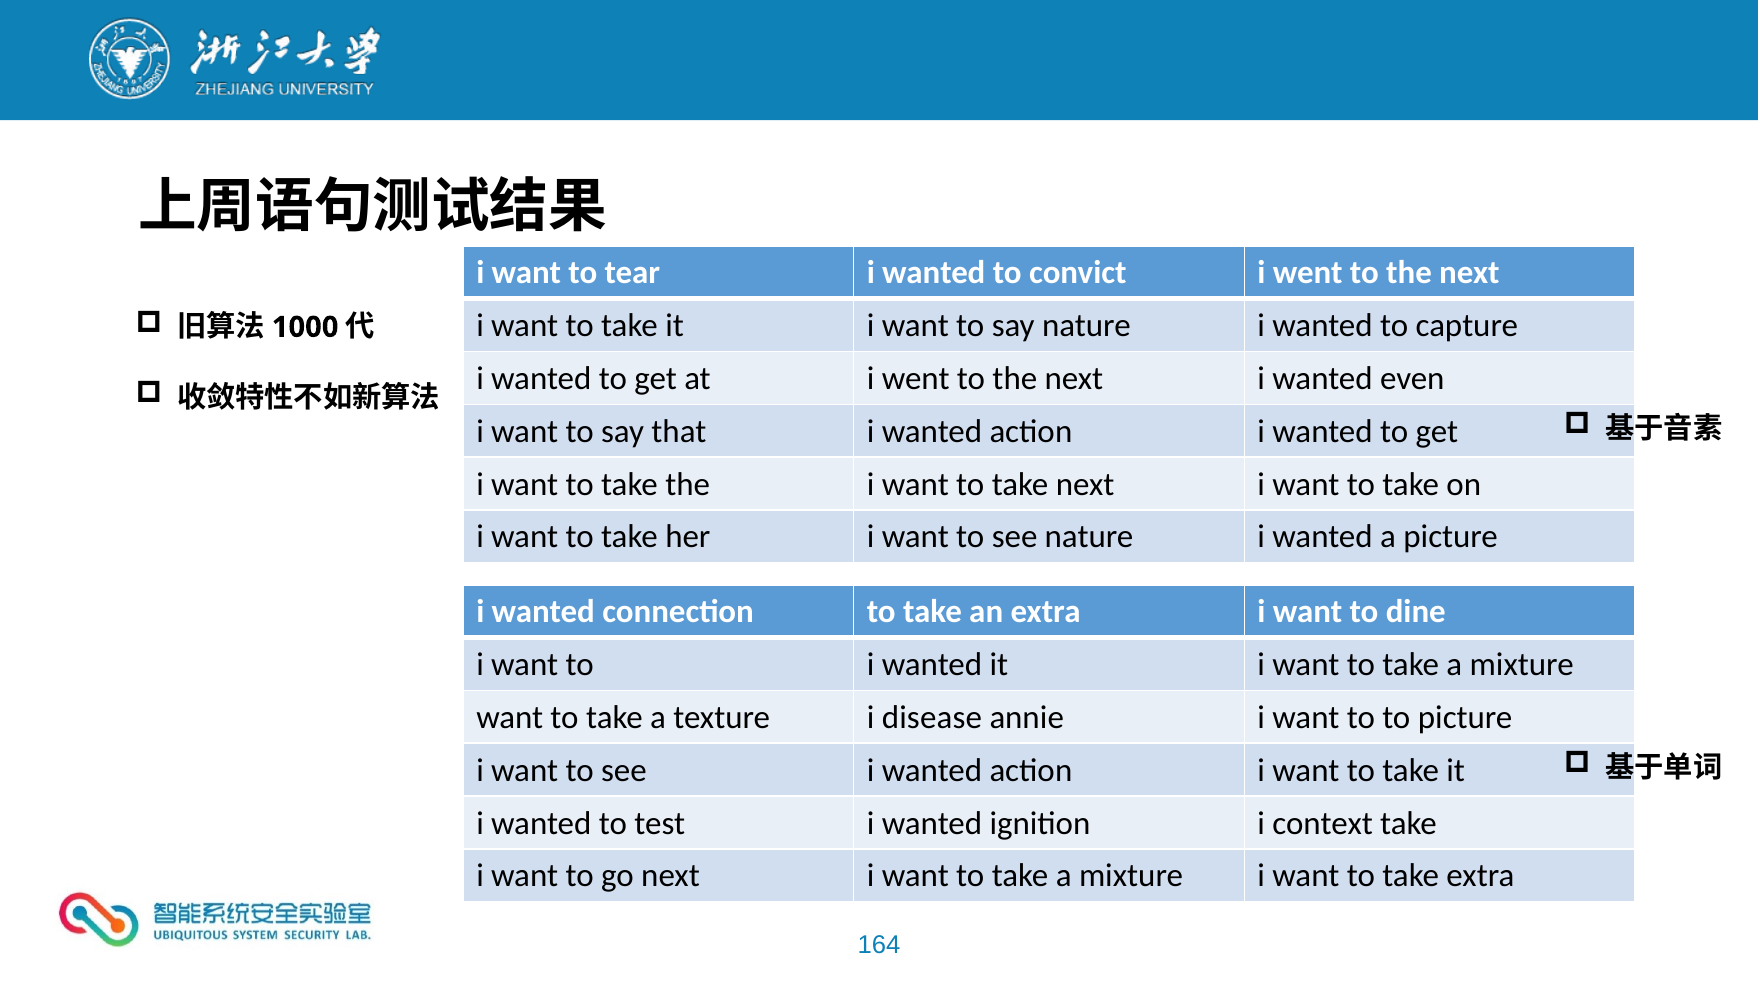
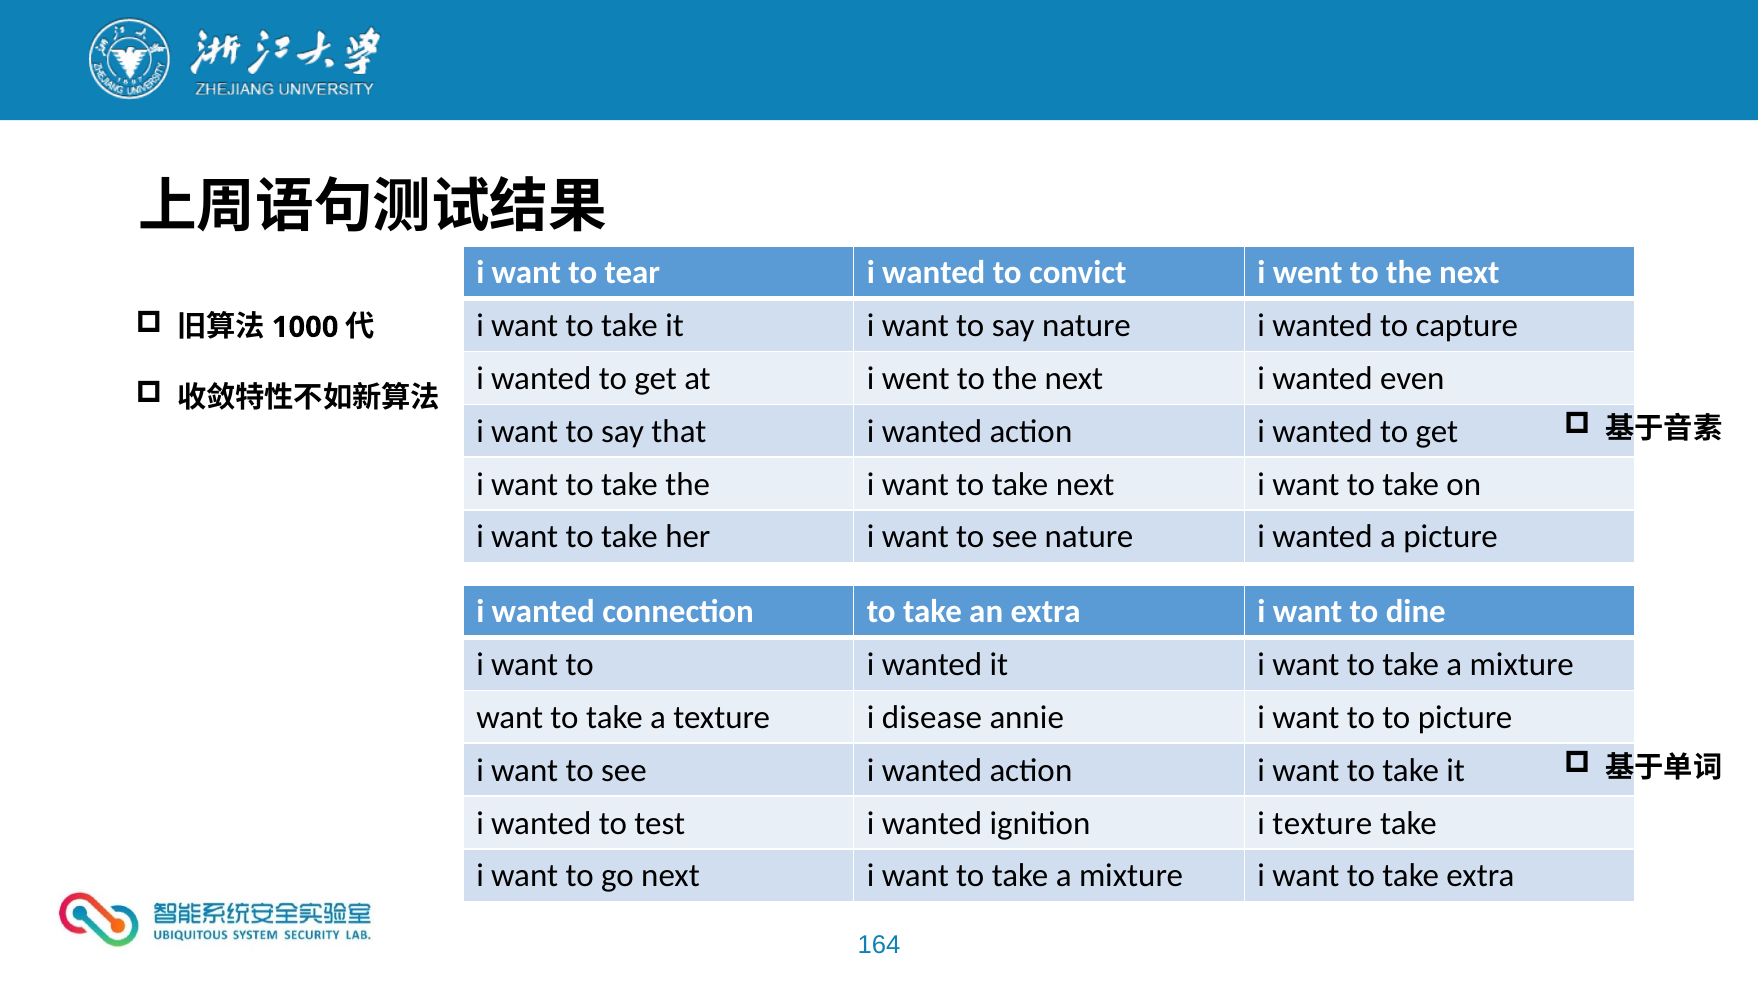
i context: context -> texture
